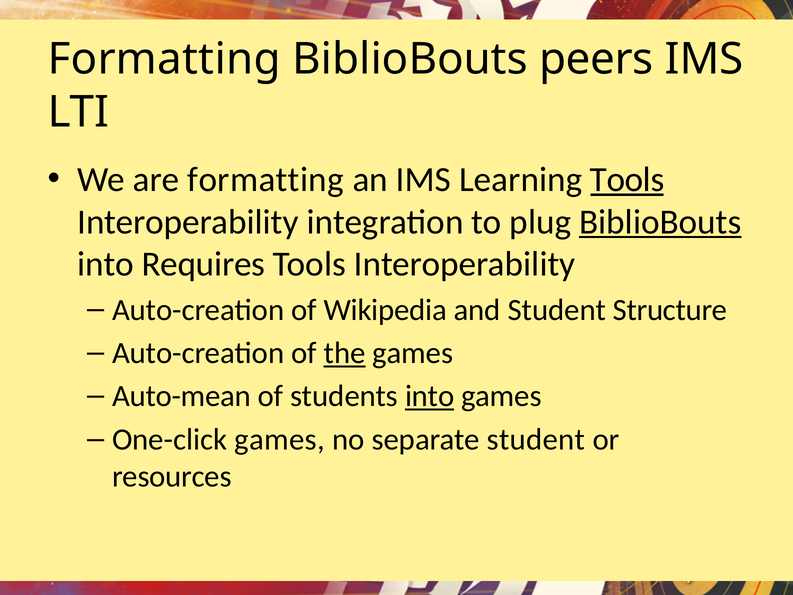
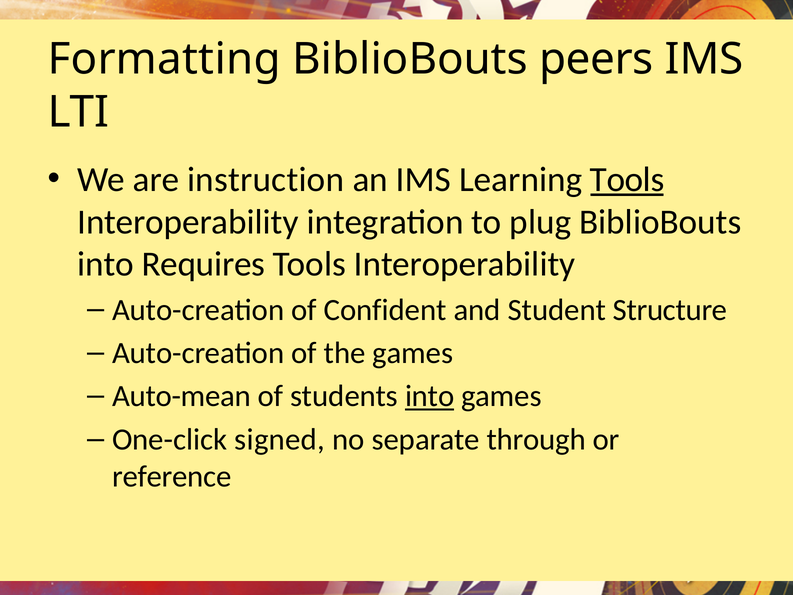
are formatting: formatting -> instruction
BiblioBouts at (660, 222) underline: present -> none
Wikipedia: Wikipedia -> Confident
the underline: present -> none
One-click games: games -> signed
separate student: student -> through
resources: resources -> reference
